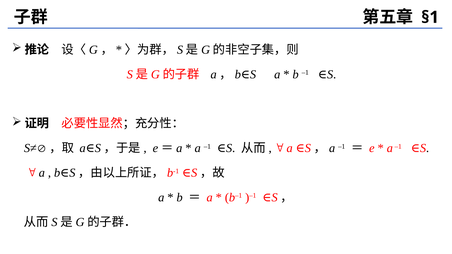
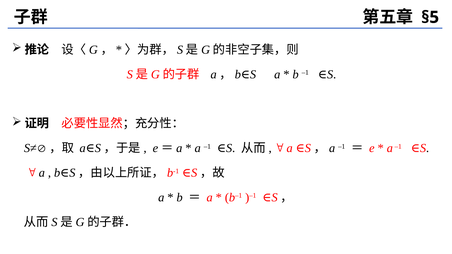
§1: §1 -> §5
